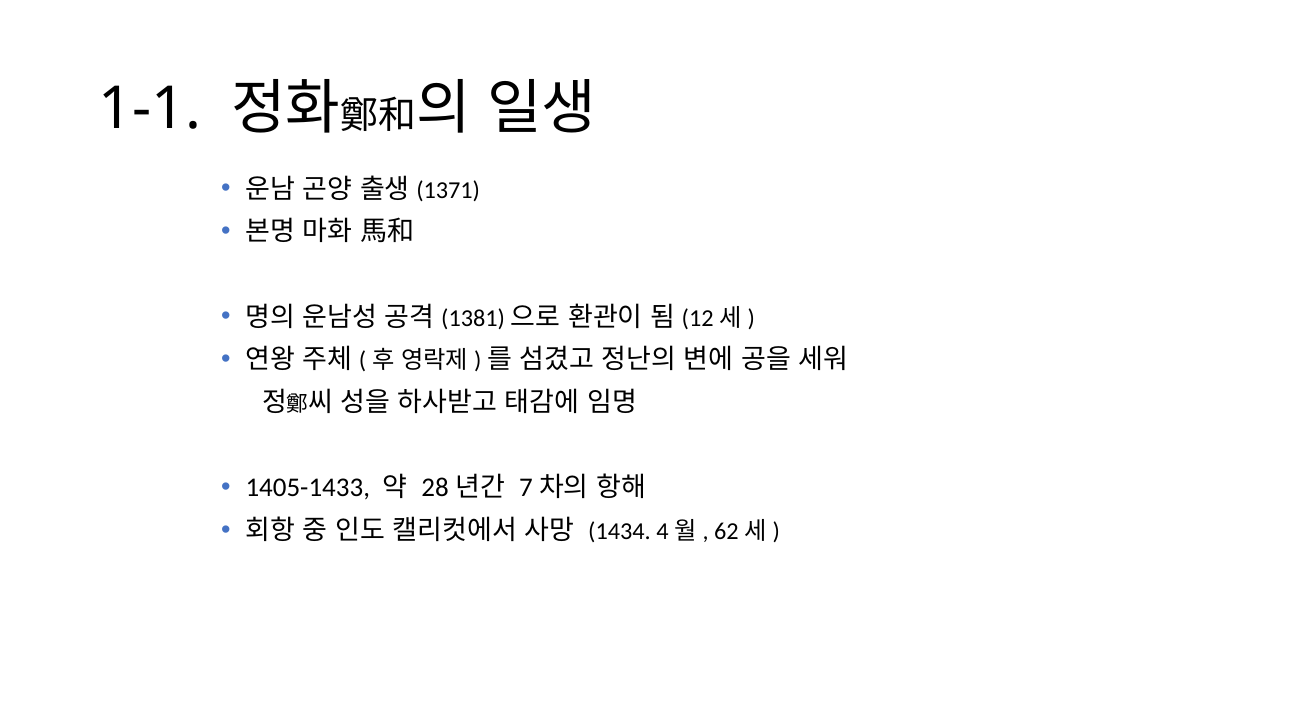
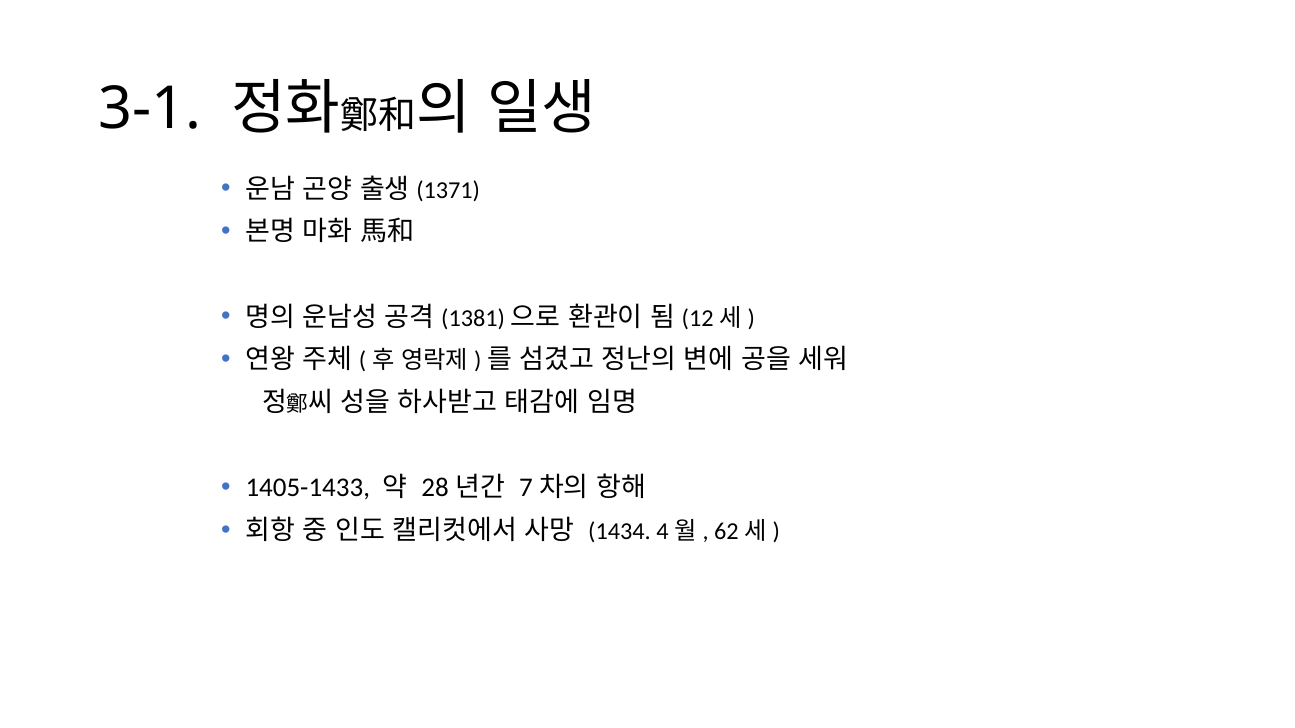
1-1: 1-1 -> 3-1
